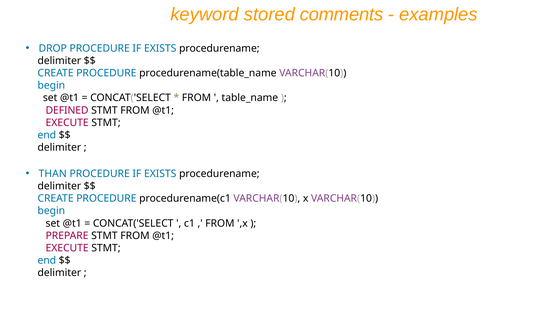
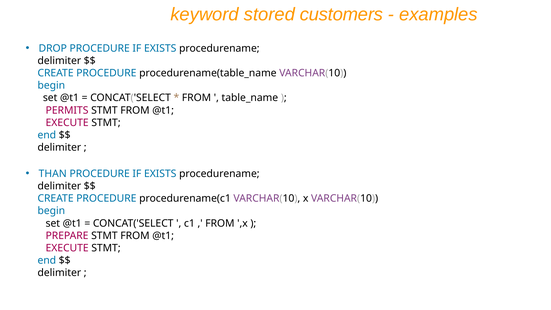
comments: comments -> customers
DEFINED: DEFINED -> PERMITS
